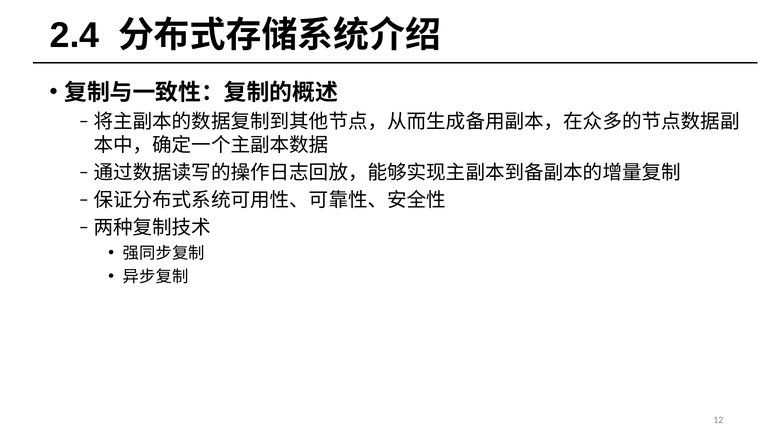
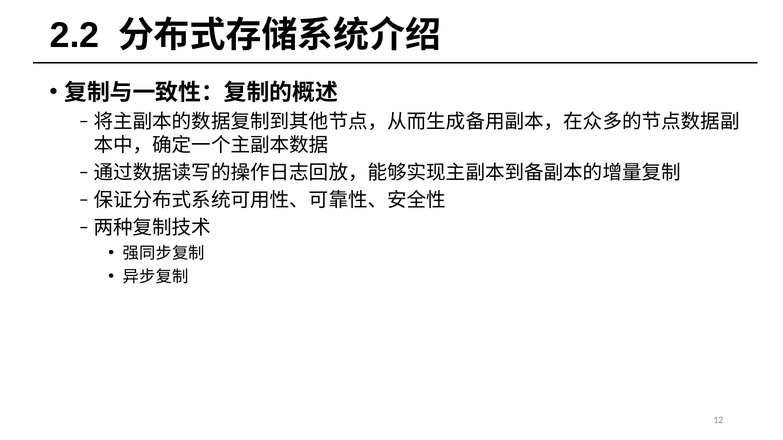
2.4: 2.4 -> 2.2
